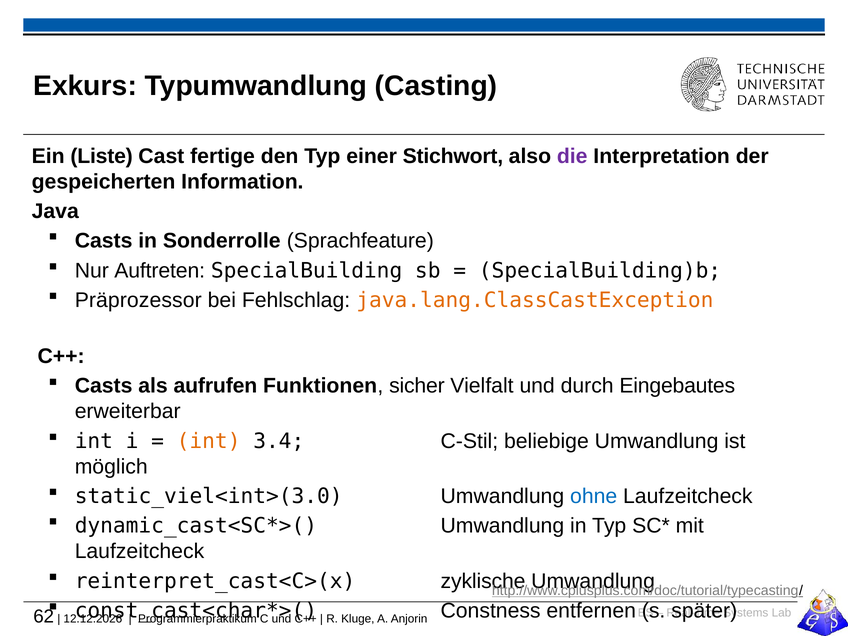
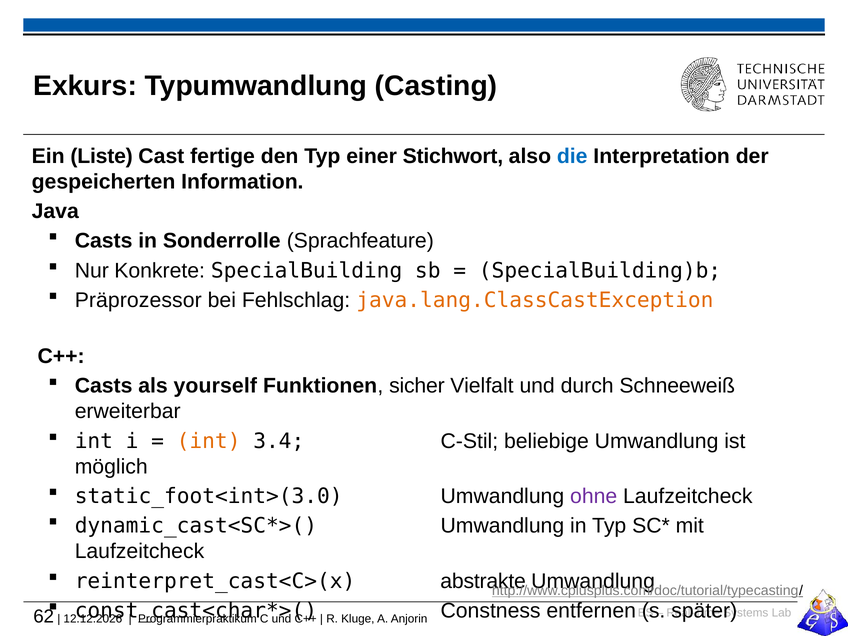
die colour: purple -> blue
Auftreten: Auftreten -> Konkrete
aufrufen: aufrufen -> yourself
Eingebautes: Eingebautes -> Schneeweiß
static_viel<int>(3.0: static_viel<int>(3.0 -> static_foot<int>(3.0
ohne colour: blue -> purple
zyklische: zyklische -> abstrakte
